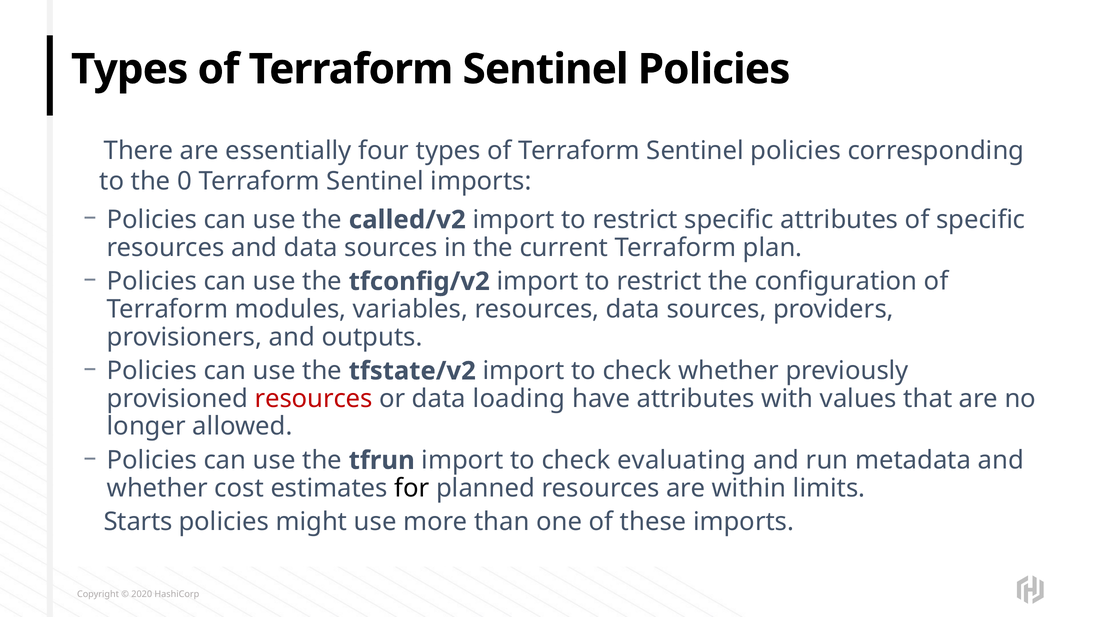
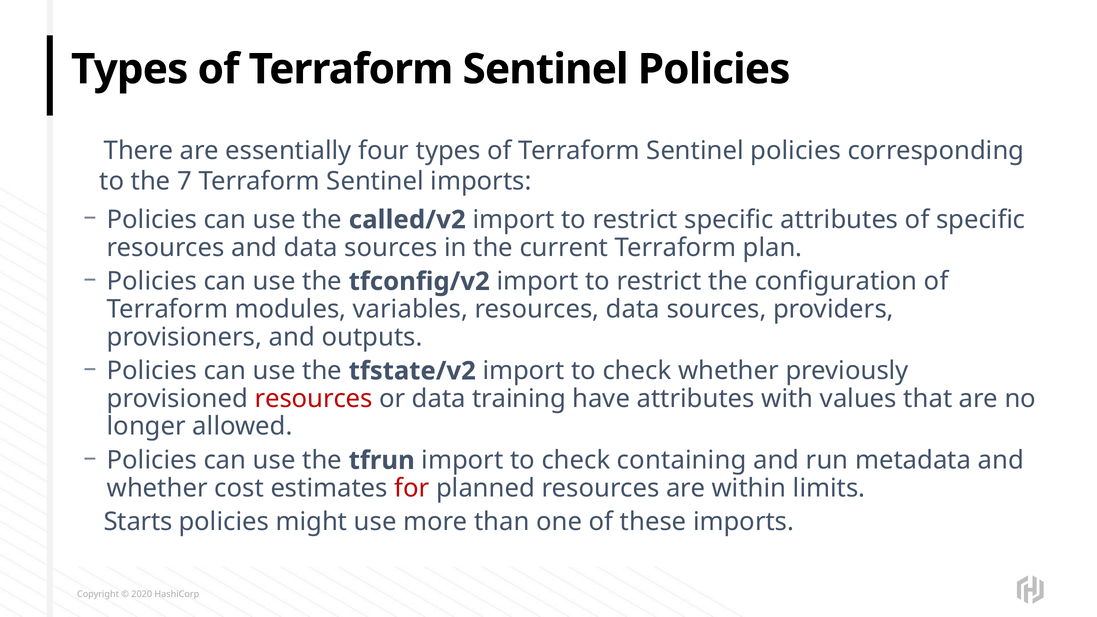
0: 0 -> 7
loading: loading -> training
evaluating: evaluating -> containing
for colour: black -> red
